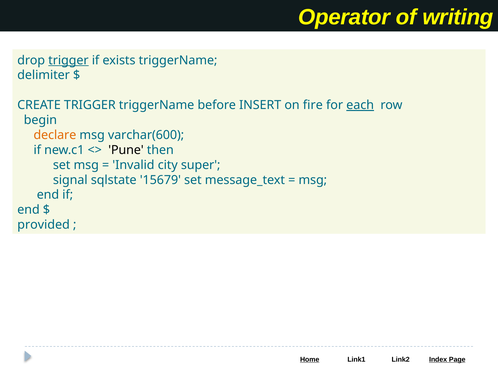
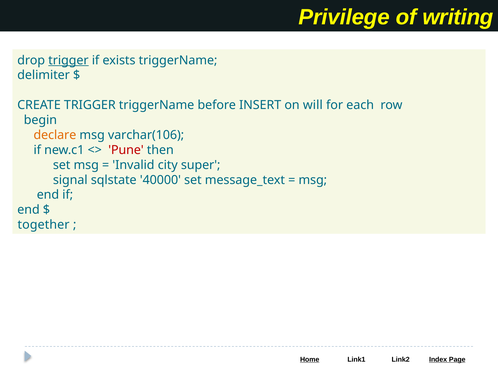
Operator: Operator -> Privilege
fire: fire -> will
each underline: present -> none
varchar(600: varchar(600 -> varchar(106
Pune colour: black -> red
15679: 15679 -> 40000
provided: provided -> together
